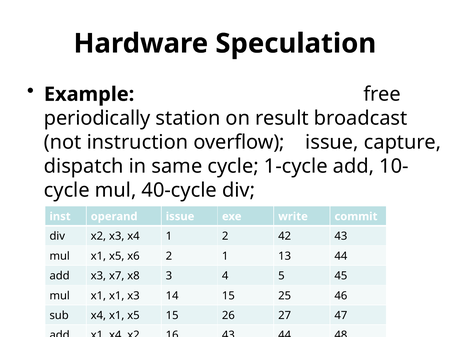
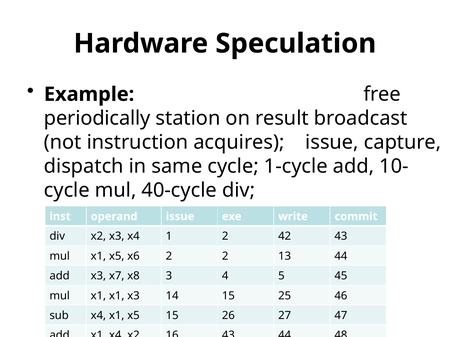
overflow: overflow -> acquires
2 1: 1 -> 2
